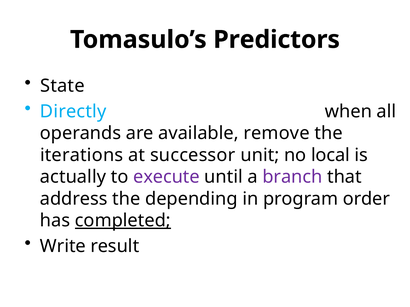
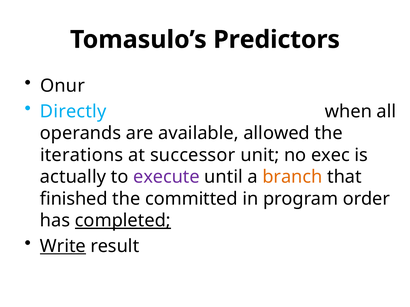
State: State -> Onur
remove: remove -> allowed
local: local -> exec
branch colour: purple -> orange
address: address -> finished
depending: depending -> committed
Write underline: none -> present
